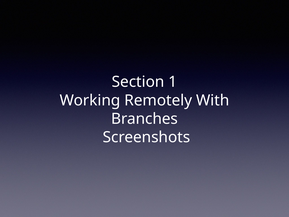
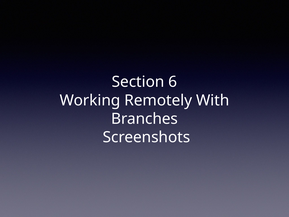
1: 1 -> 6
